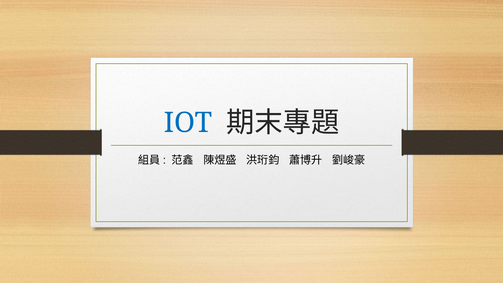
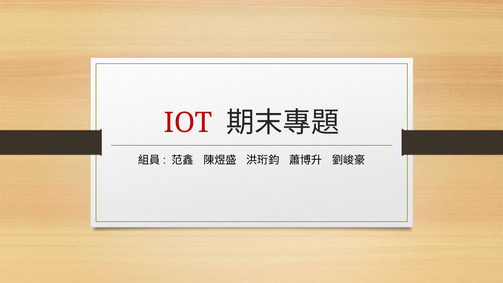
IOT colour: blue -> red
